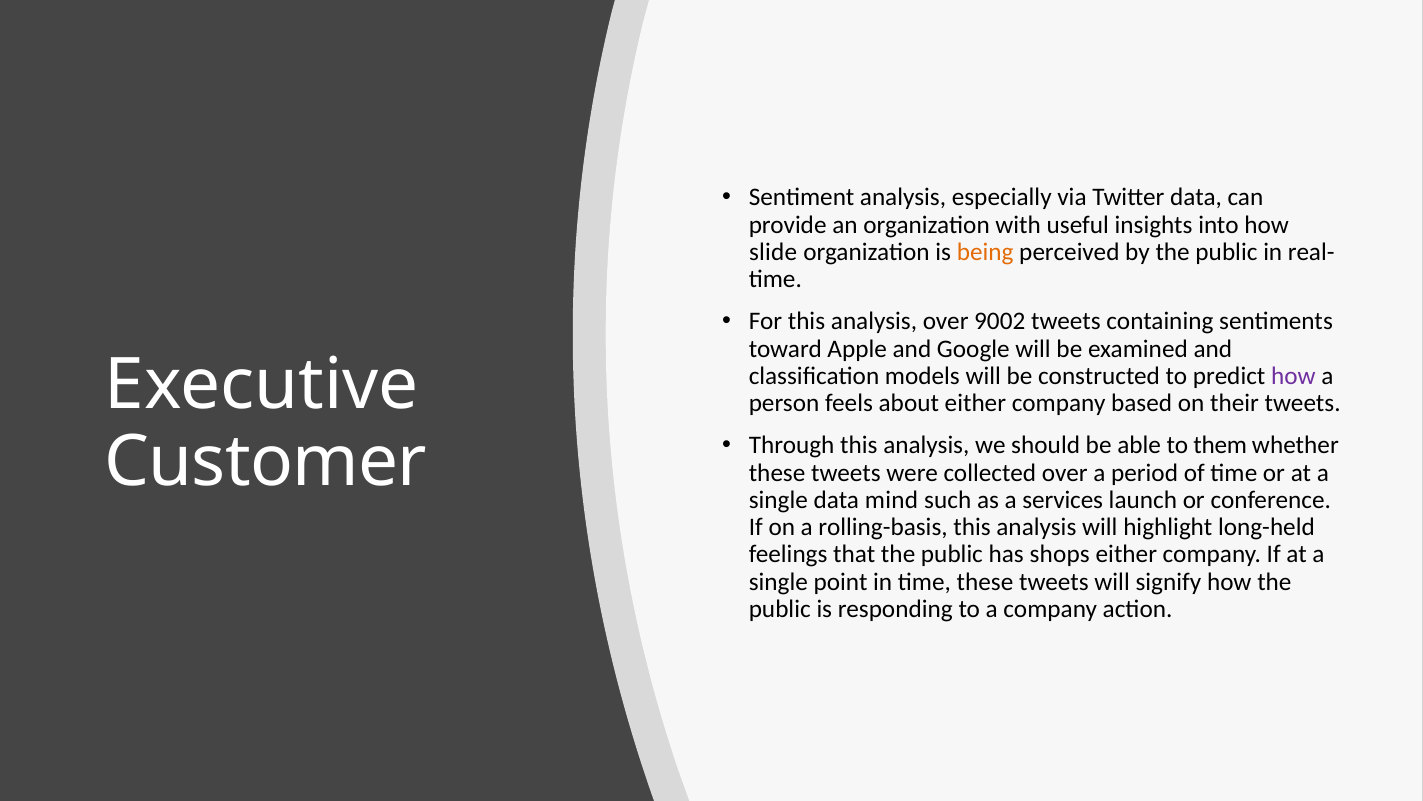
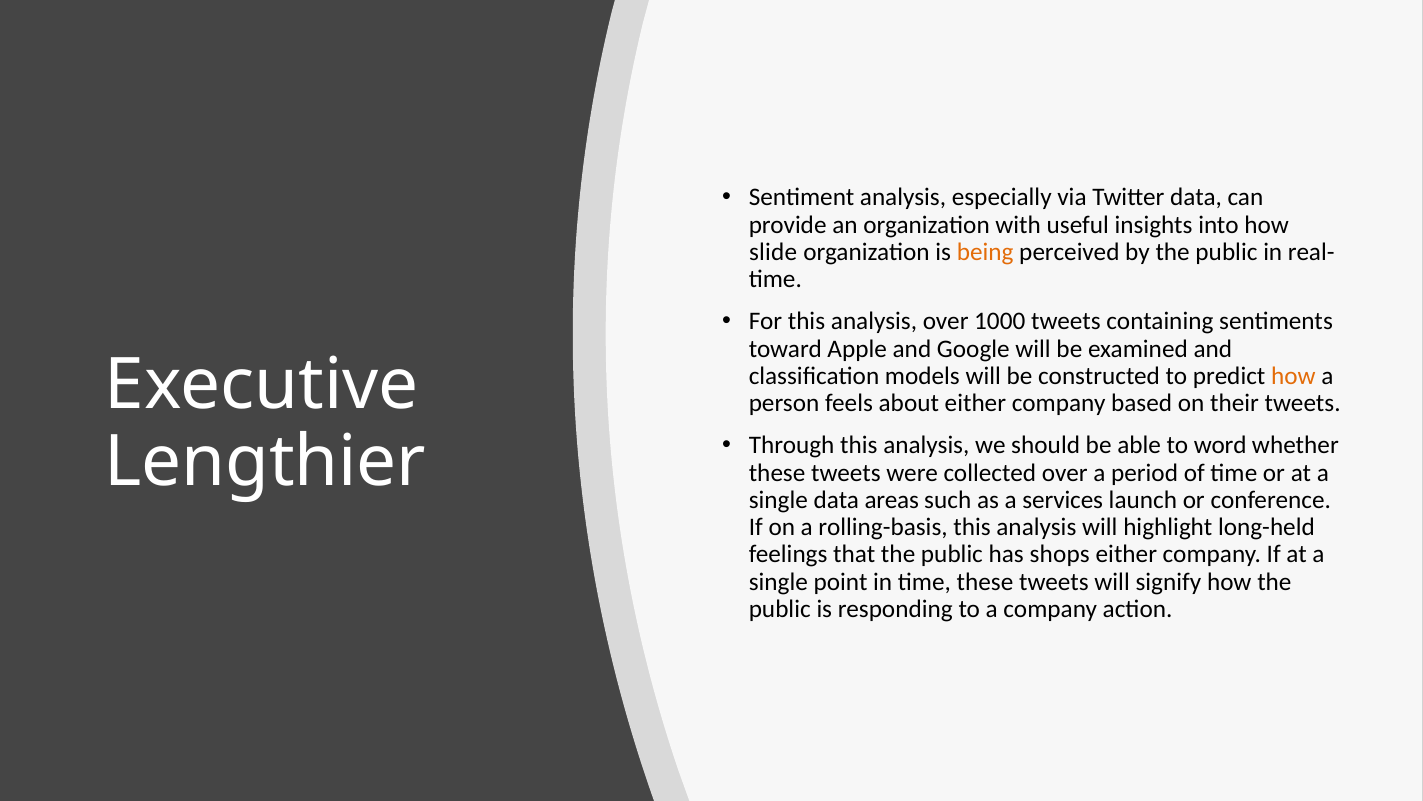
9002: 9002 -> 1000
how at (1293, 376) colour: purple -> orange
them: them -> word
Customer: Customer -> Lengthier
mind: mind -> areas
